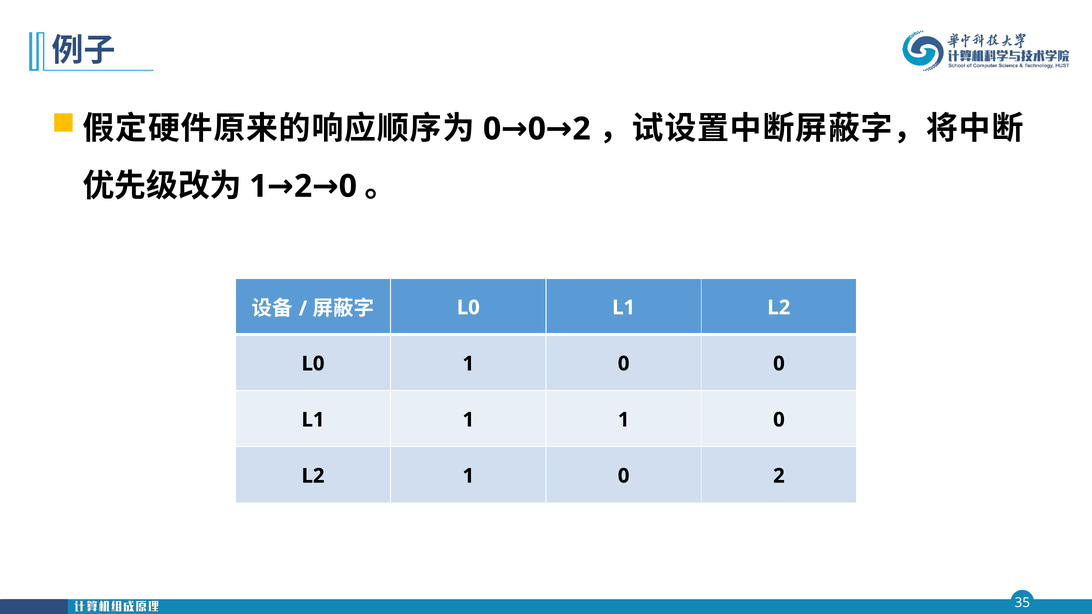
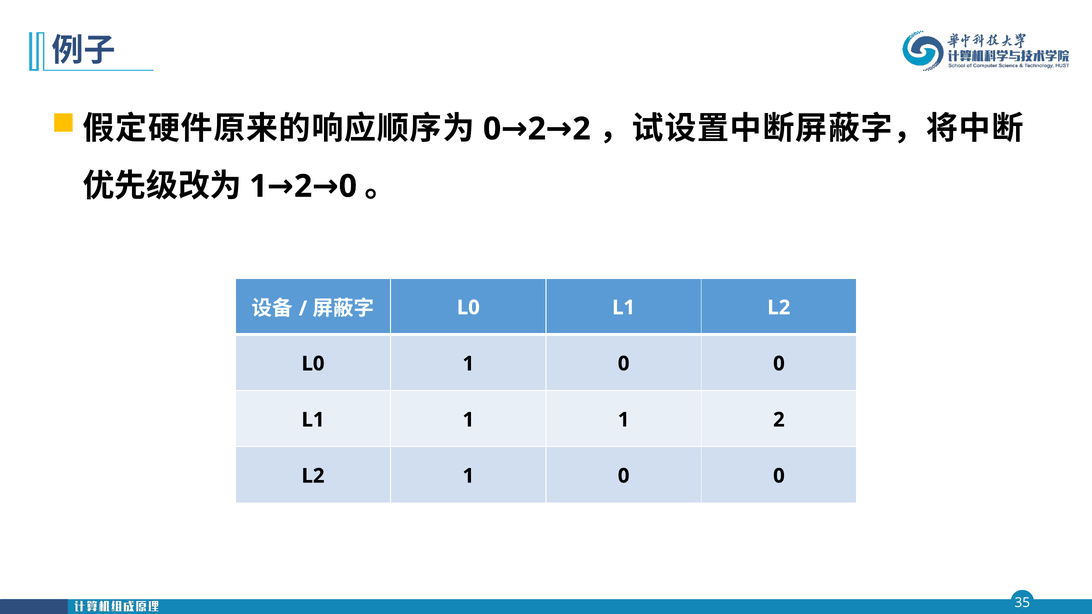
0 at (537, 129): 0 -> 2
1 1 0: 0 -> 2
L2 1 0 2: 2 -> 0
